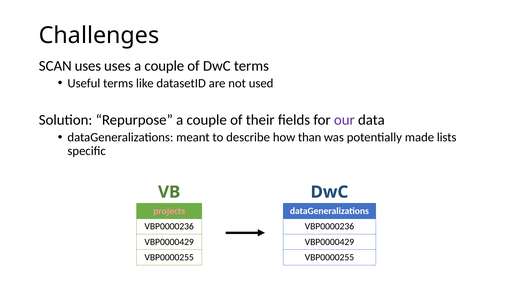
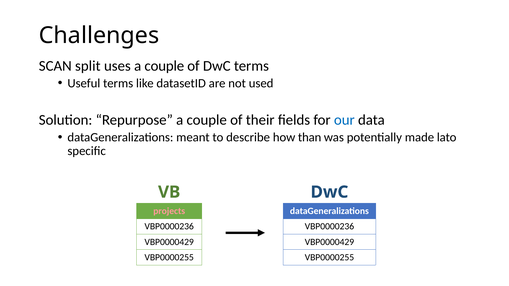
SCAN uses: uses -> split
our colour: purple -> blue
lists: lists -> lato
